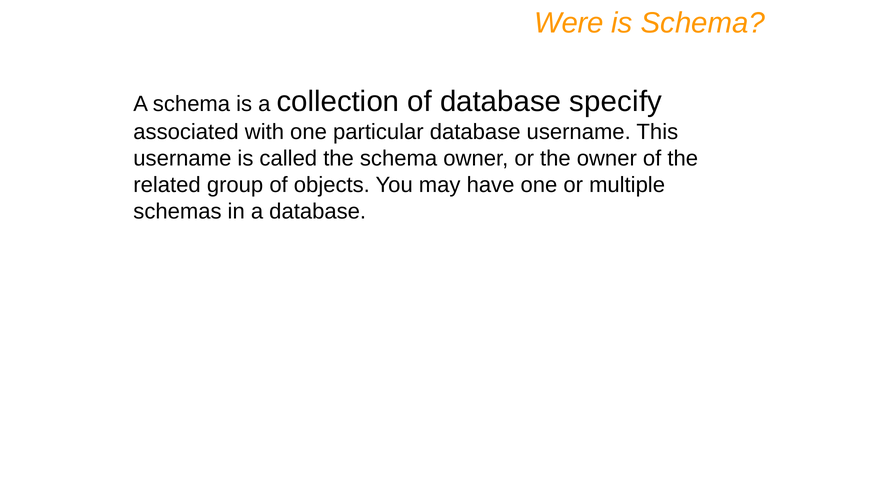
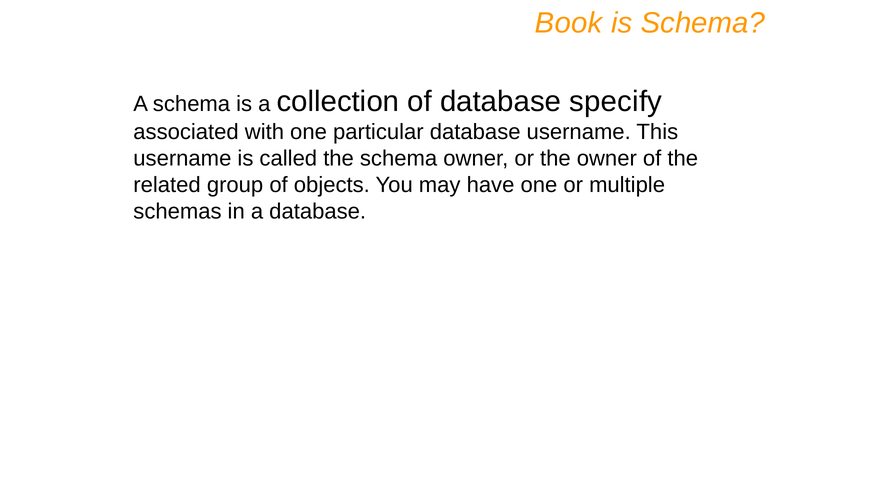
Were: Were -> Book
